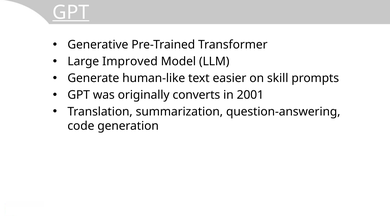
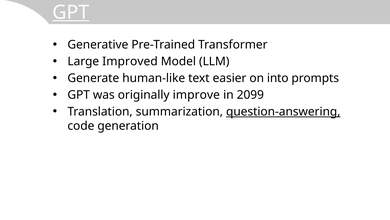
skill: skill -> into
converts: converts -> improve
2001: 2001 -> 2099
question-answering underline: none -> present
